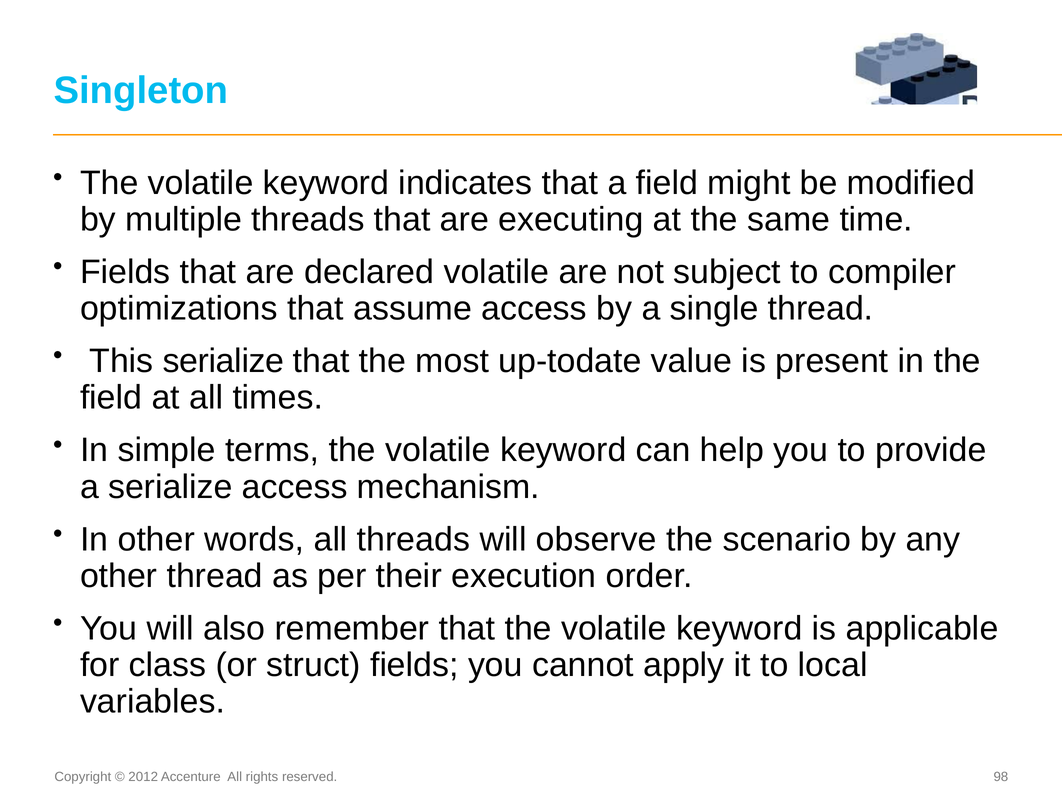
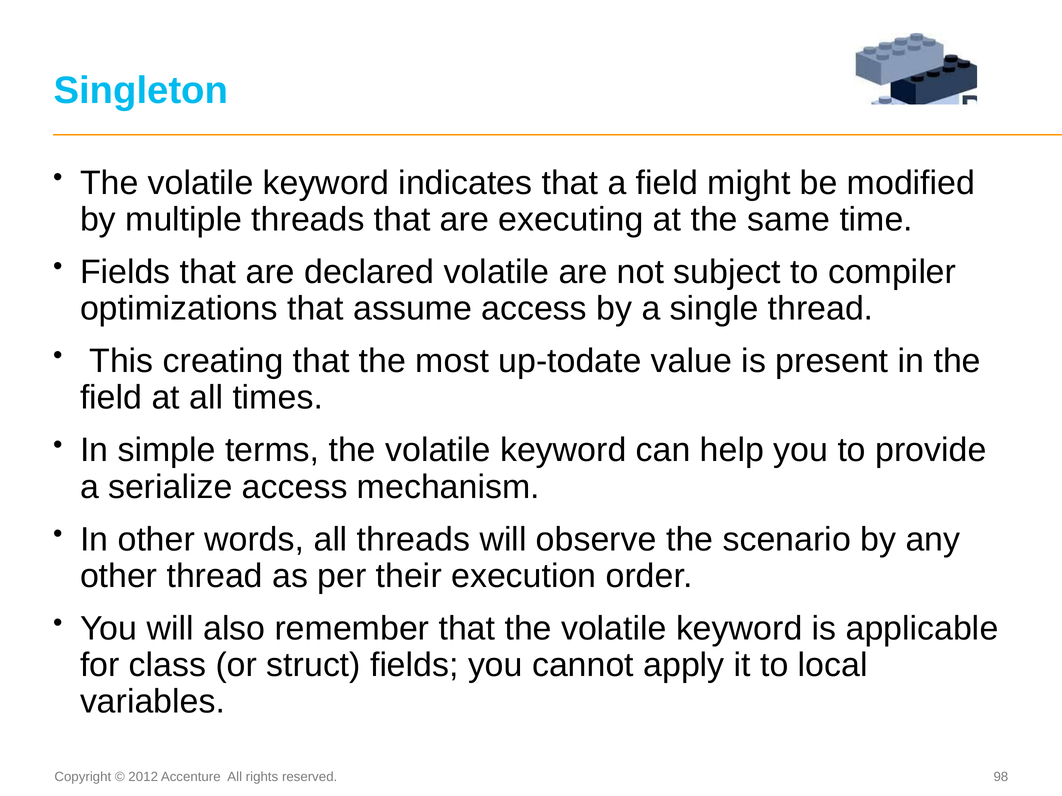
This serialize: serialize -> creating
